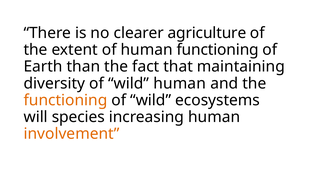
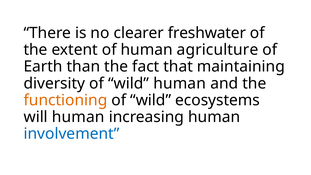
agriculture: agriculture -> freshwater
human functioning: functioning -> agriculture
will species: species -> human
involvement colour: orange -> blue
